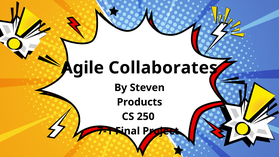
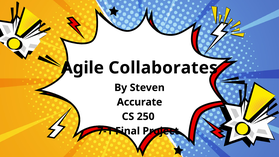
Products: Products -> Accurate
